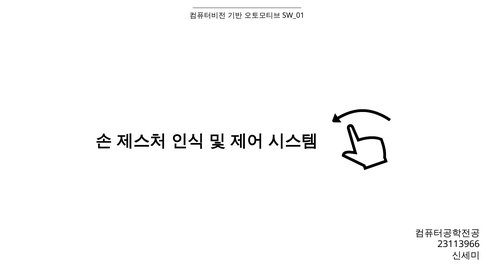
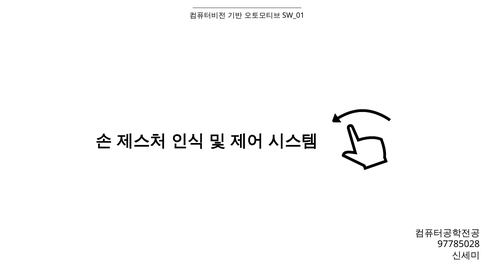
23113966: 23113966 -> 97785028
